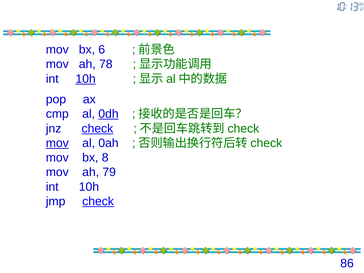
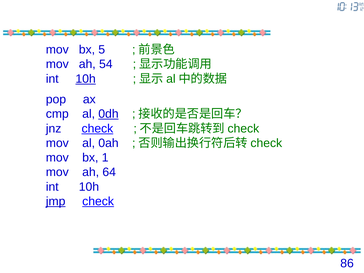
6: 6 -> 5
78: 78 -> 54
mov at (57, 143) underline: present -> none
8: 8 -> 1
79: 79 -> 64
jmp underline: none -> present
